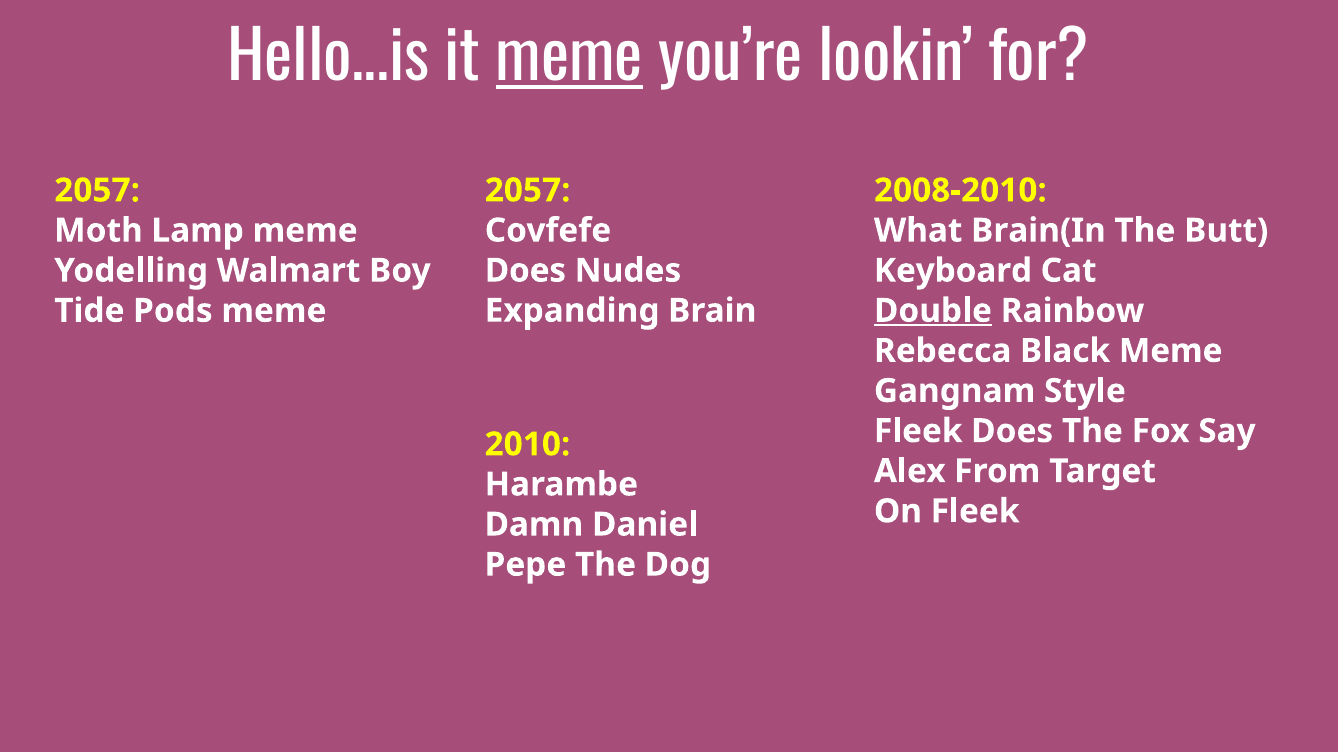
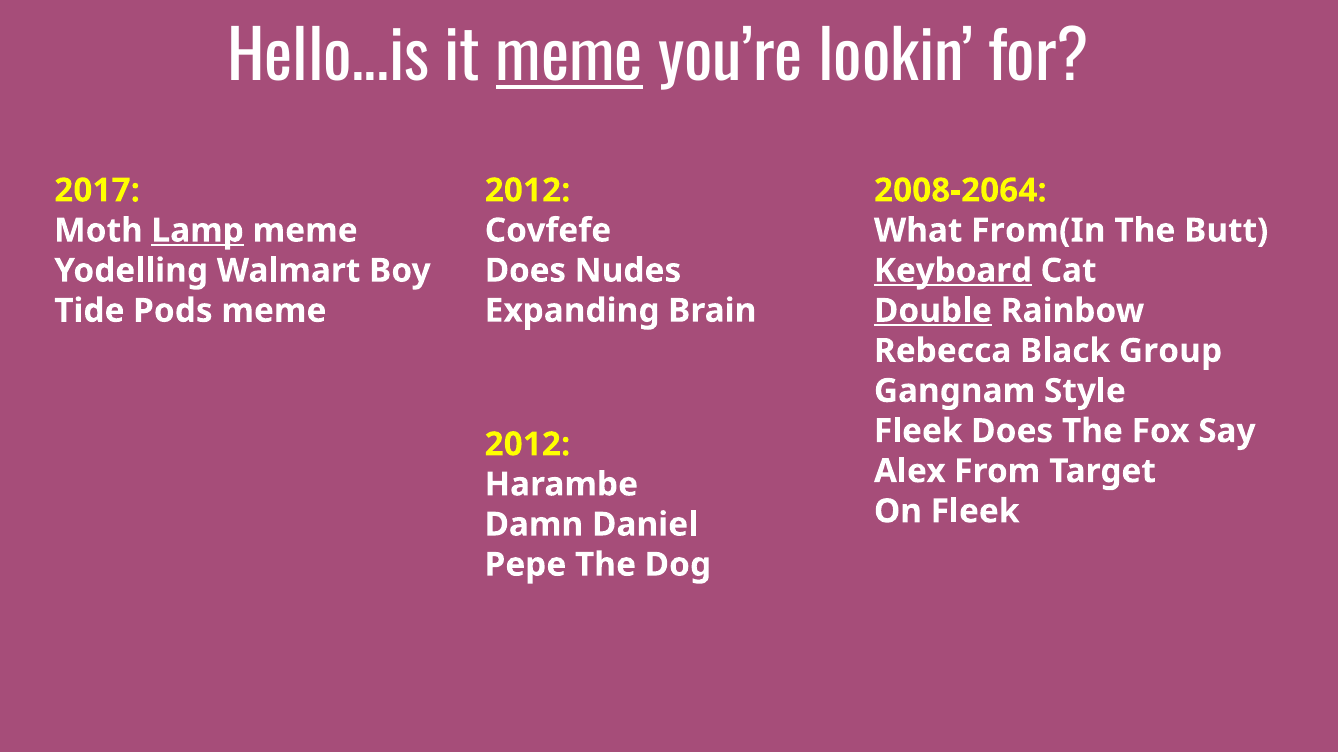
2057 at (528, 191): 2057 -> 2012
2057 at (97, 191): 2057 -> 2017
2008-2010: 2008-2010 -> 2008-2064
Lamp underline: none -> present
Brain(In: Brain(In -> From(In
Keyboard underline: none -> present
Black Meme: Meme -> Group
2010 at (527, 445): 2010 -> 2012
